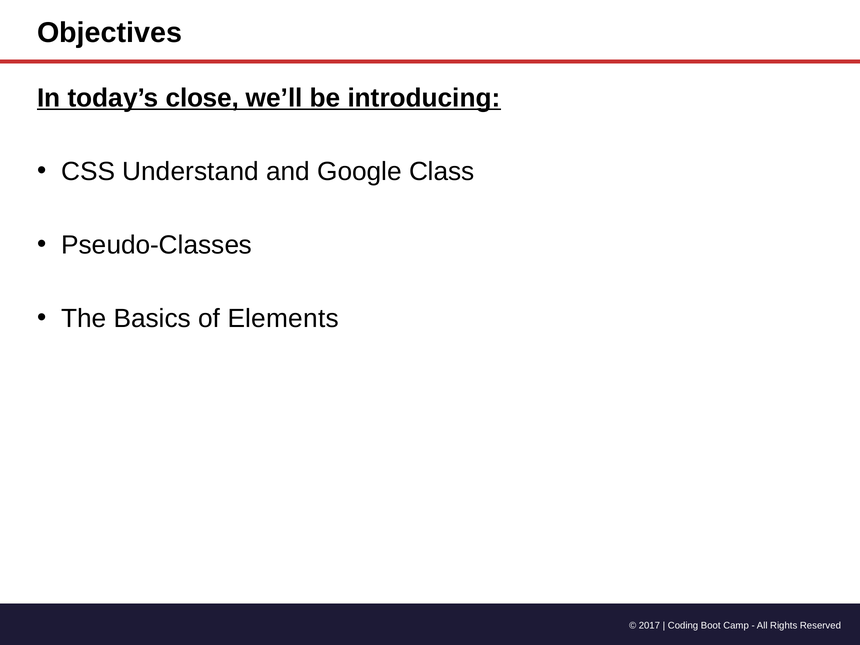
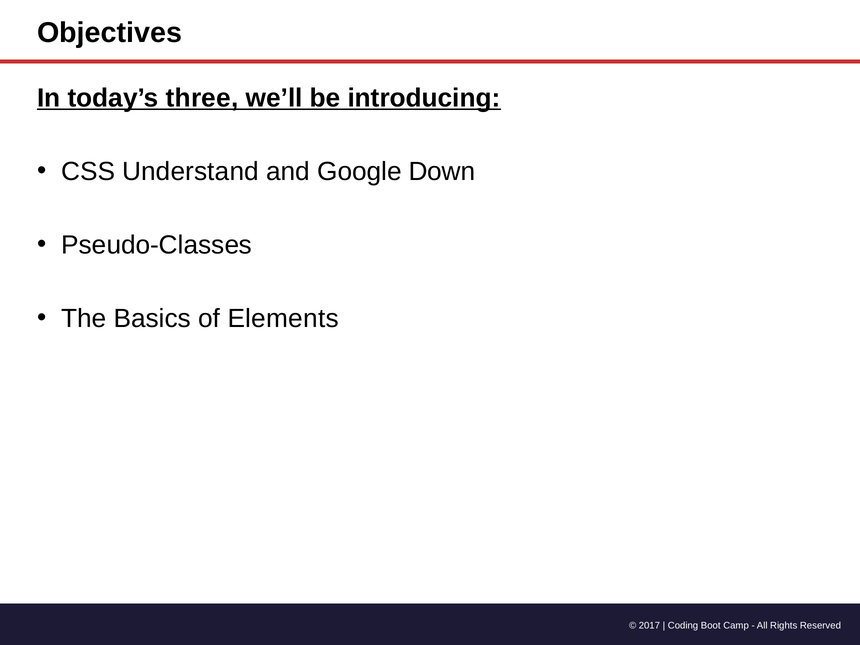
close: close -> three
Class: Class -> Down
